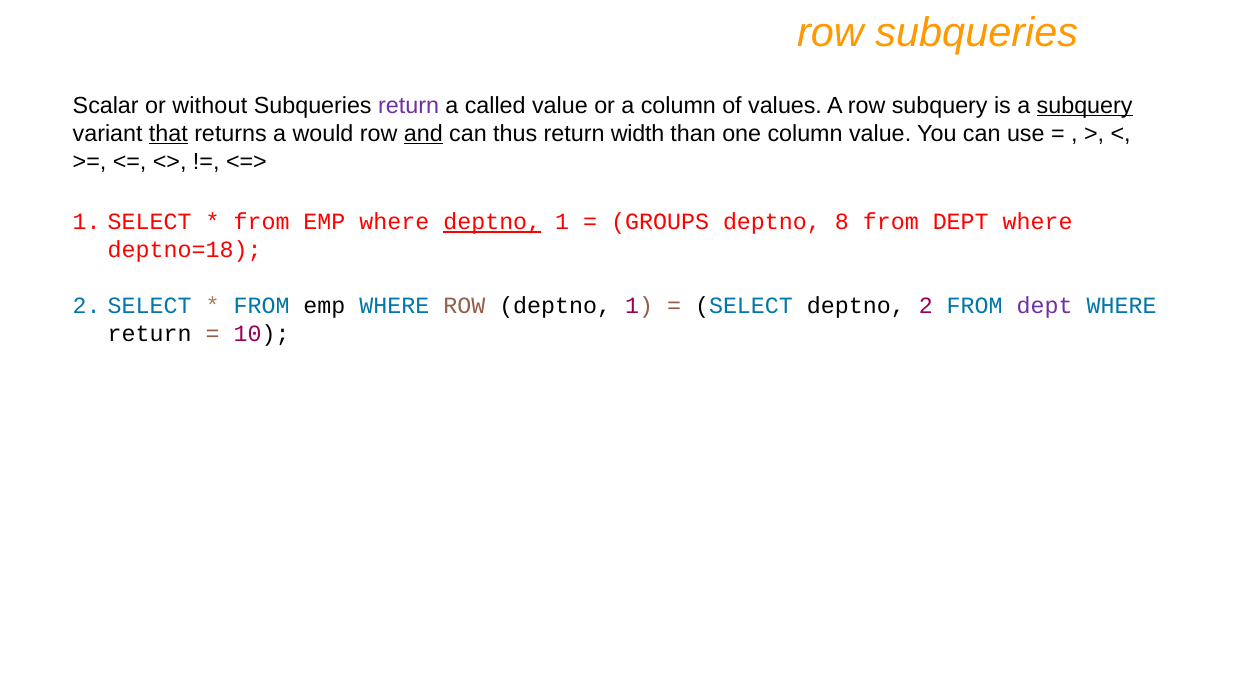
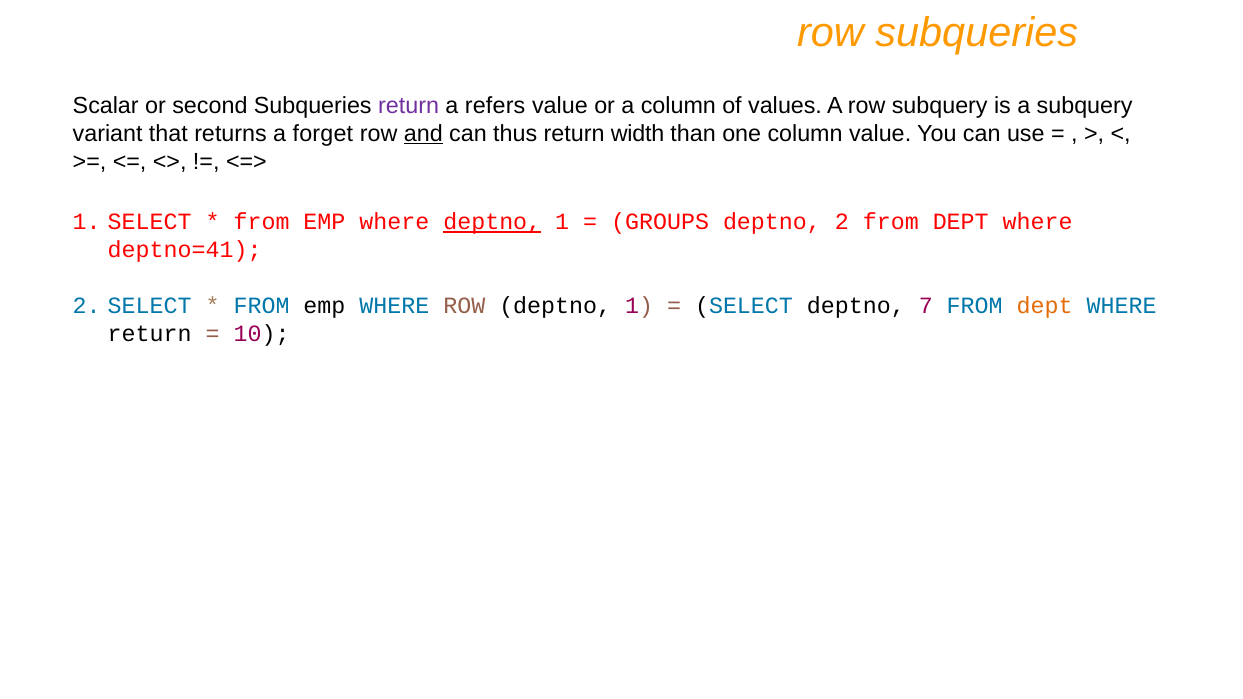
without: without -> second
called: called -> refers
subquery at (1085, 106) underline: present -> none
that underline: present -> none
would: would -> forget
deptno 8: 8 -> 2
deptno=18: deptno=18 -> deptno=41
deptno 2: 2 -> 7
dept at (1045, 306) colour: purple -> orange
